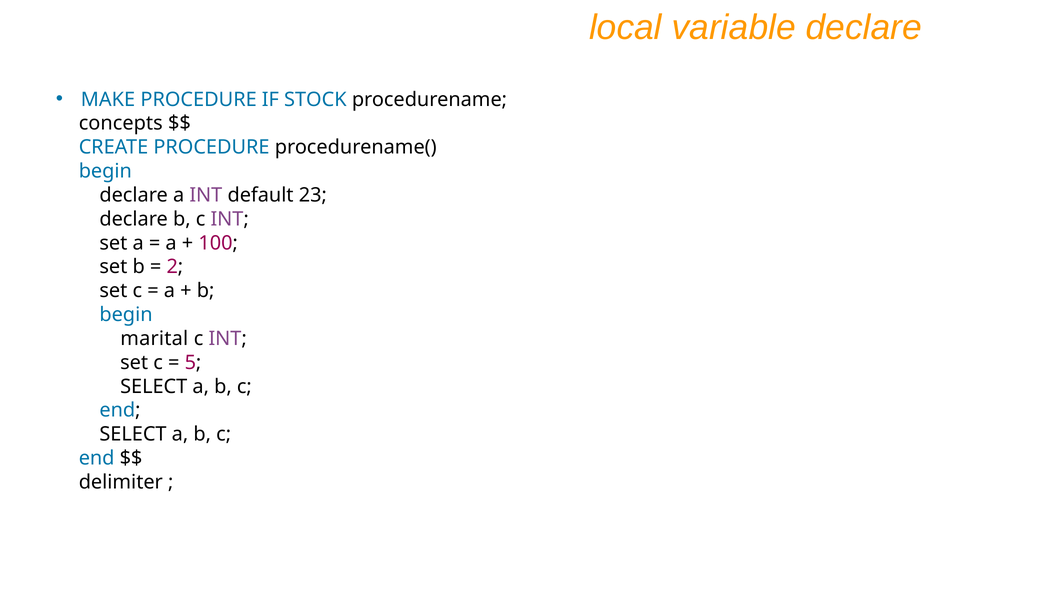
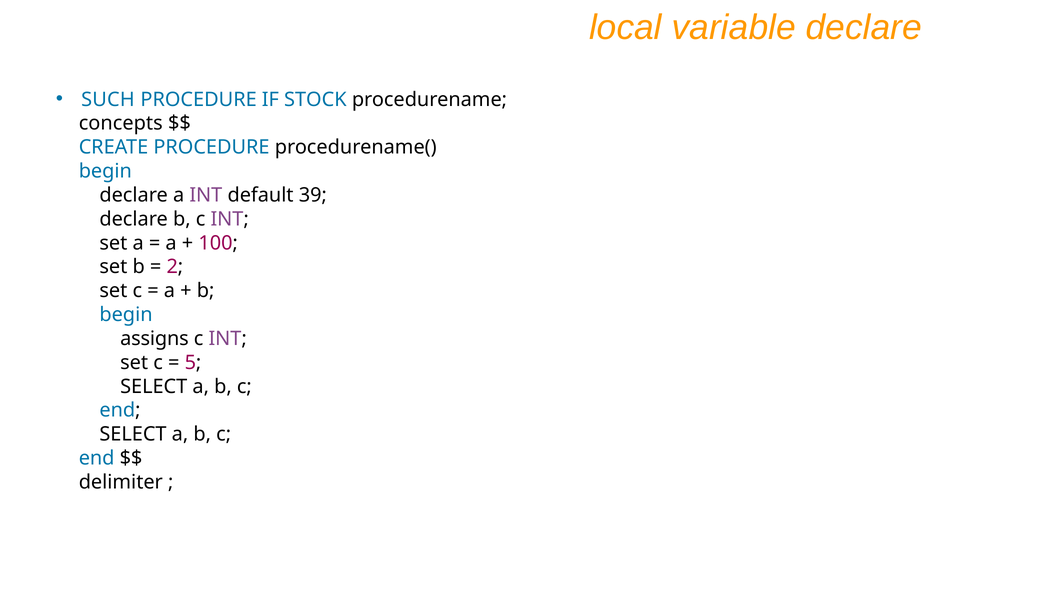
MAKE: MAKE -> SUCH
23: 23 -> 39
marital: marital -> assigns
